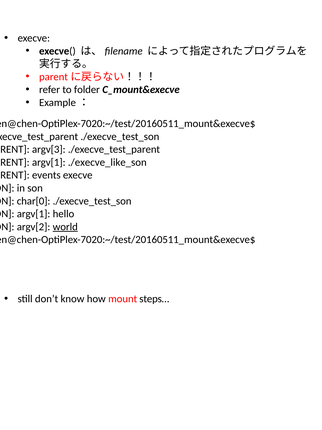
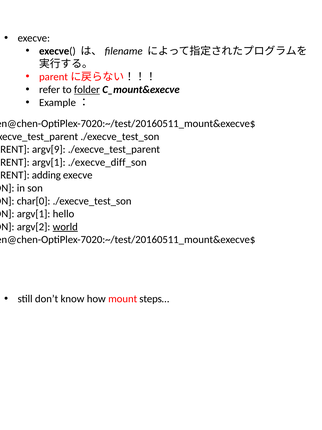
folder underline: none -> present
argv[3: argv[3 -> argv[9
./execve_like_son: ./execve_like_son -> ./execve_diff_son
events: events -> adding
